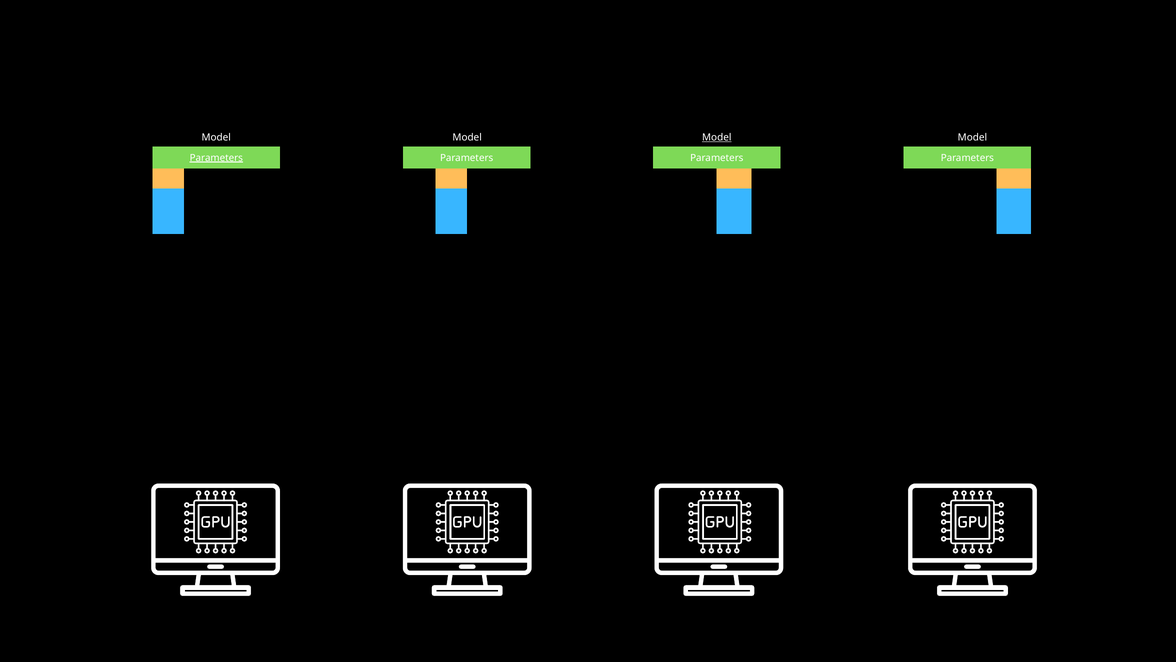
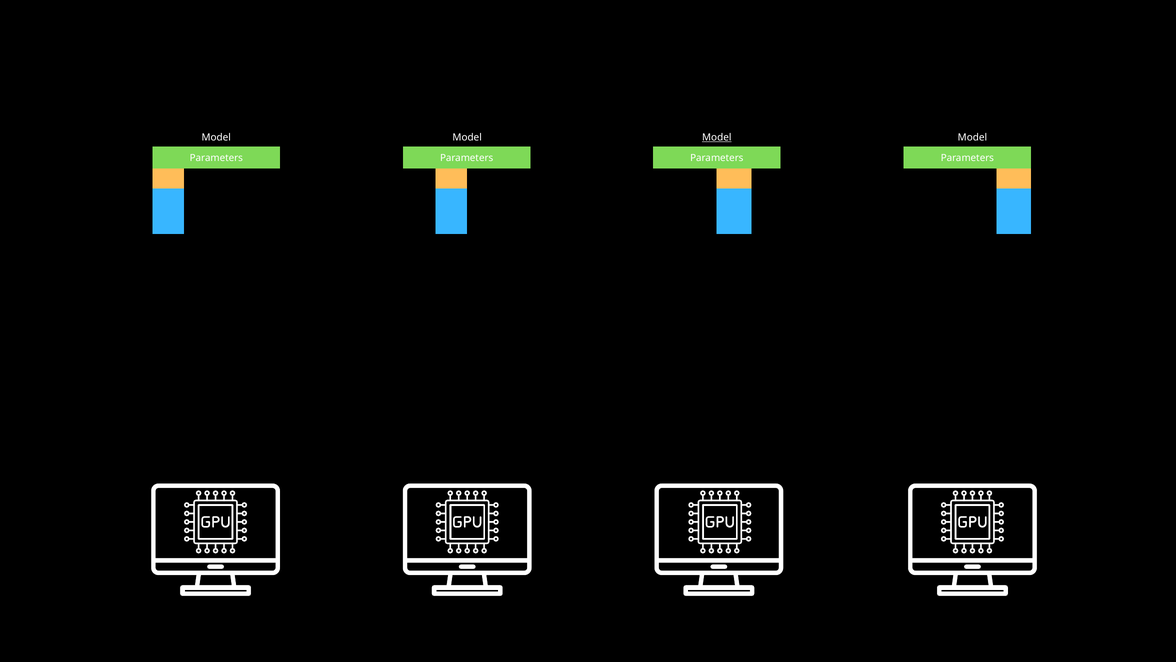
Parameters at (216, 158) underline: present -> none
